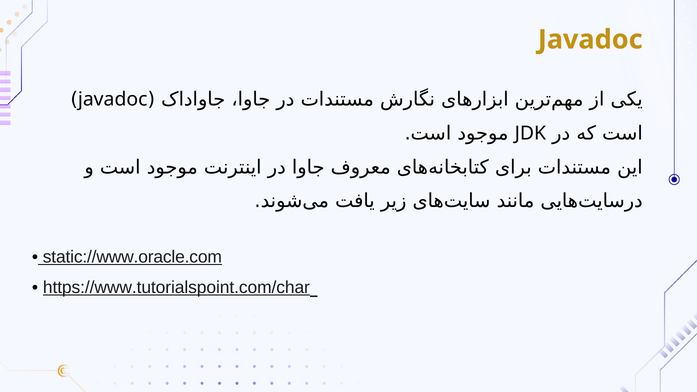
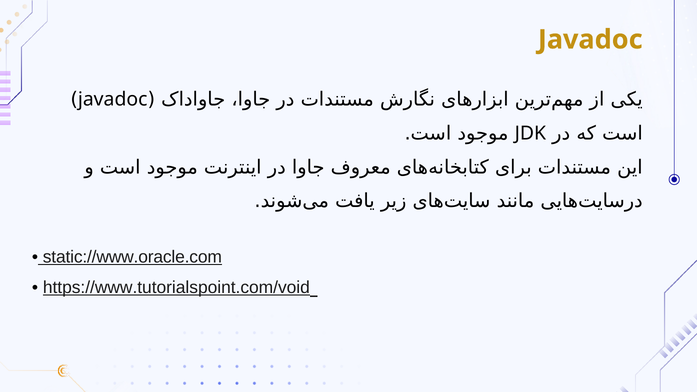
https://www.tutorialspoint.com/char: https://www.tutorialspoint.com/char -> https://www.tutorialspoint.com/void
